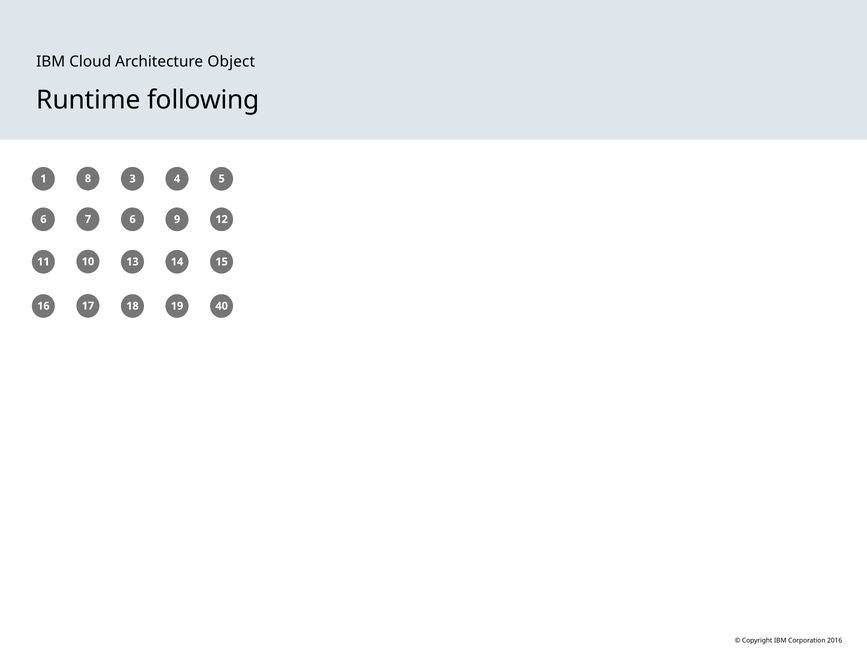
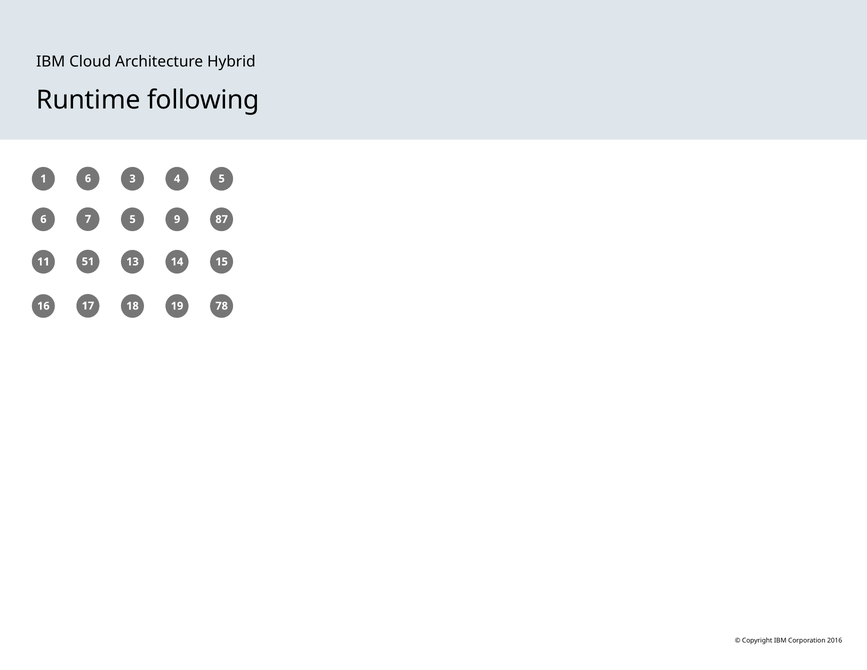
Object: Object -> Hybrid
1 8: 8 -> 6
7 6: 6 -> 5
12: 12 -> 87
10: 10 -> 51
40: 40 -> 78
